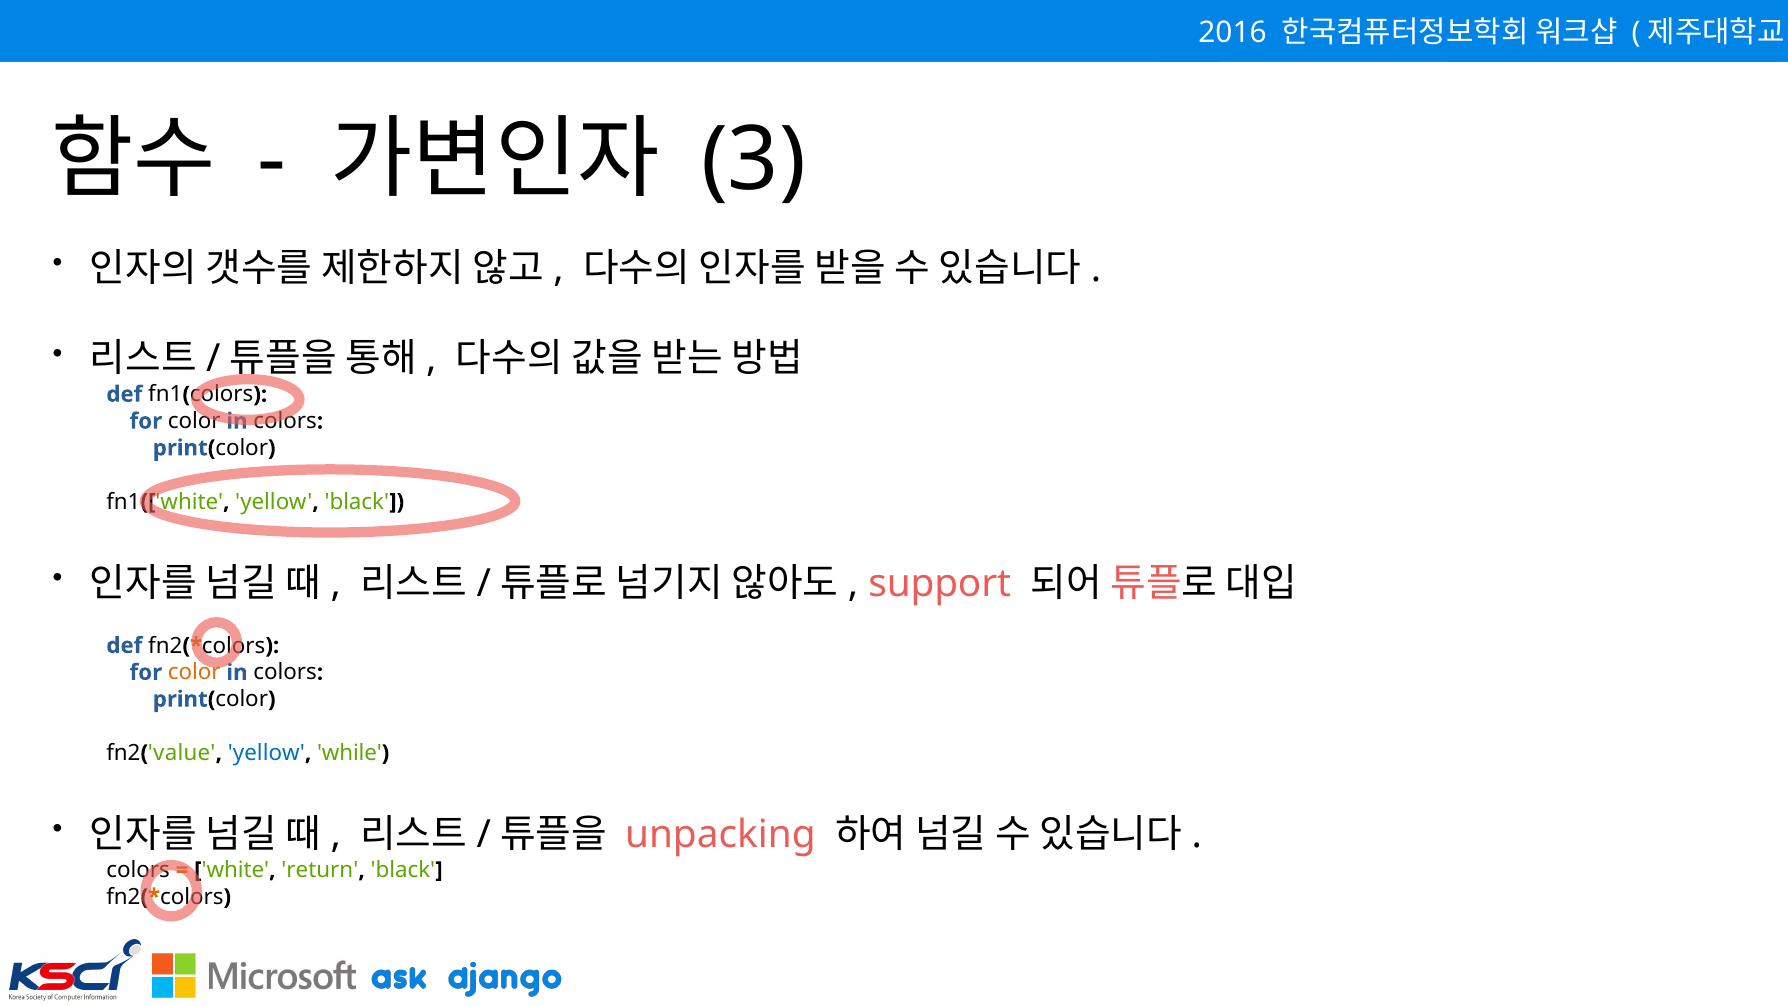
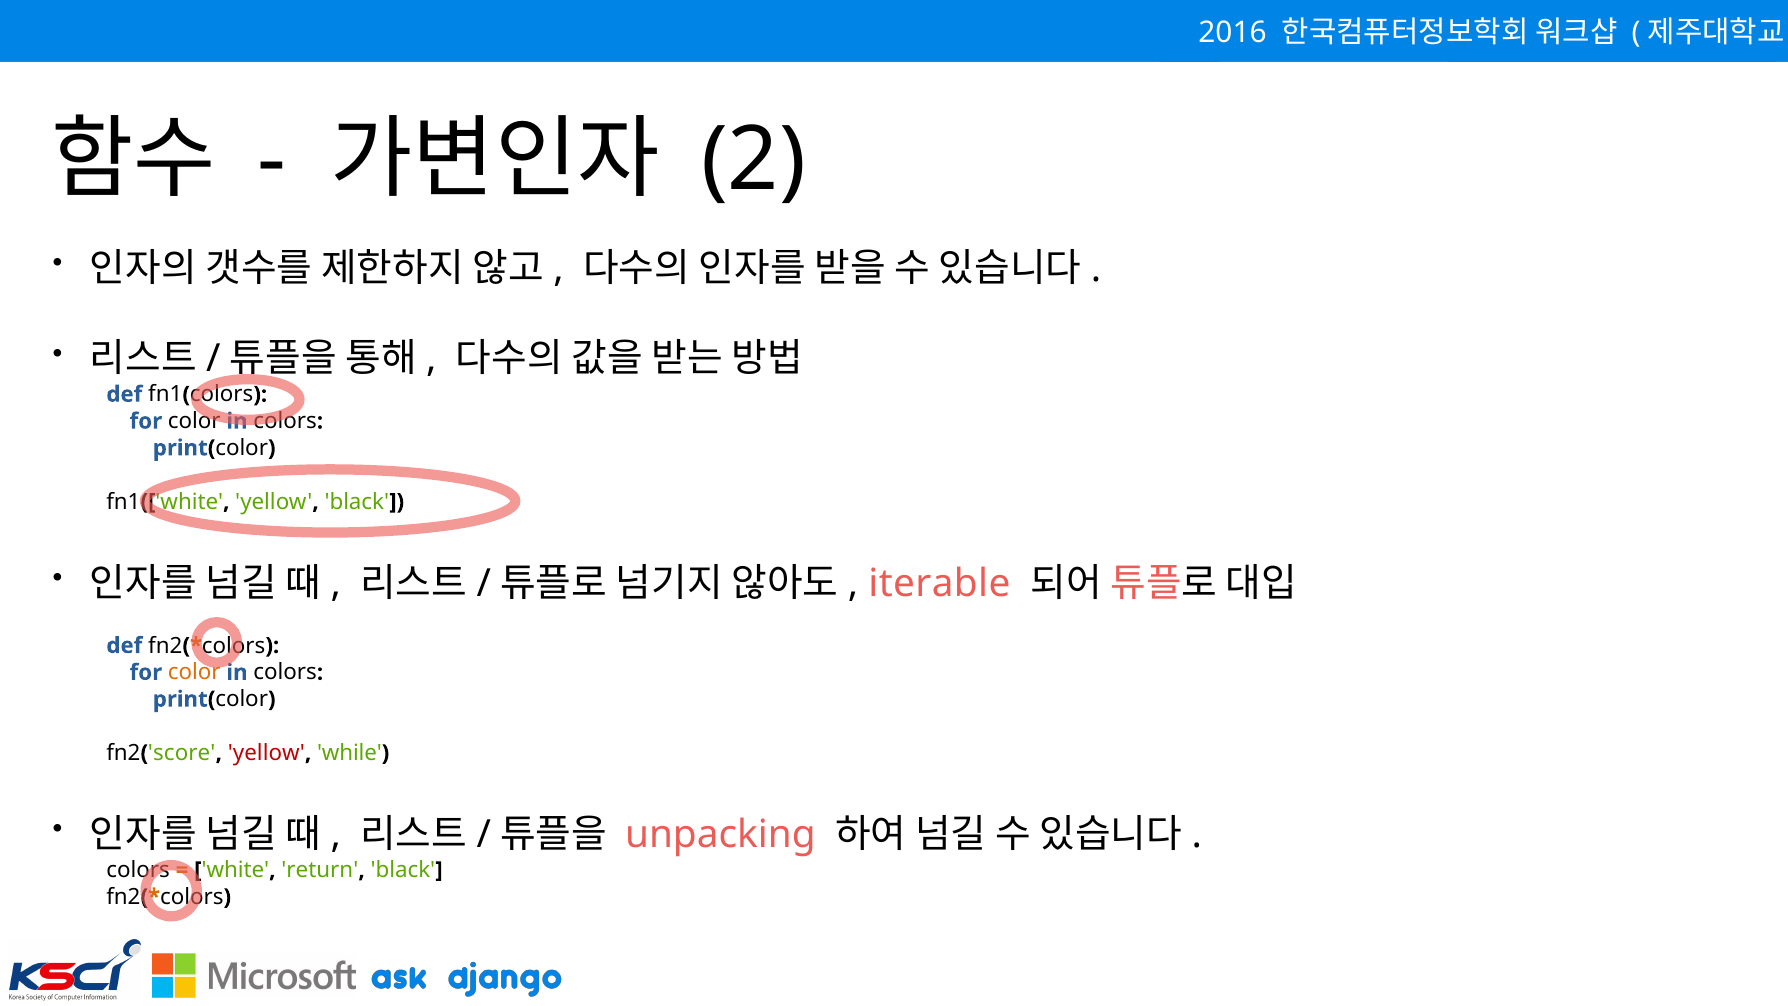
3: 3 -> 2
support: support -> iterable
value: value -> score
yellow at (266, 753) colour: blue -> red
